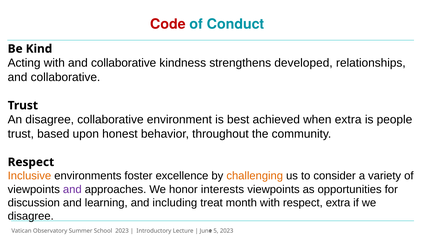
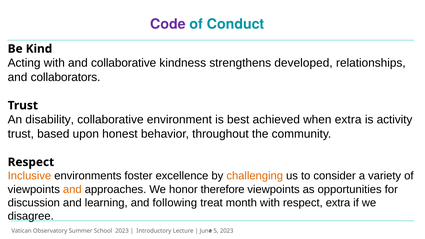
Code colour: red -> purple
collaborative at (65, 77): collaborative -> collaborators
An disagree: disagree -> disability
people: people -> activity
and at (72, 189) colour: purple -> orange
interests: interests -> therefore
including: including -> following
